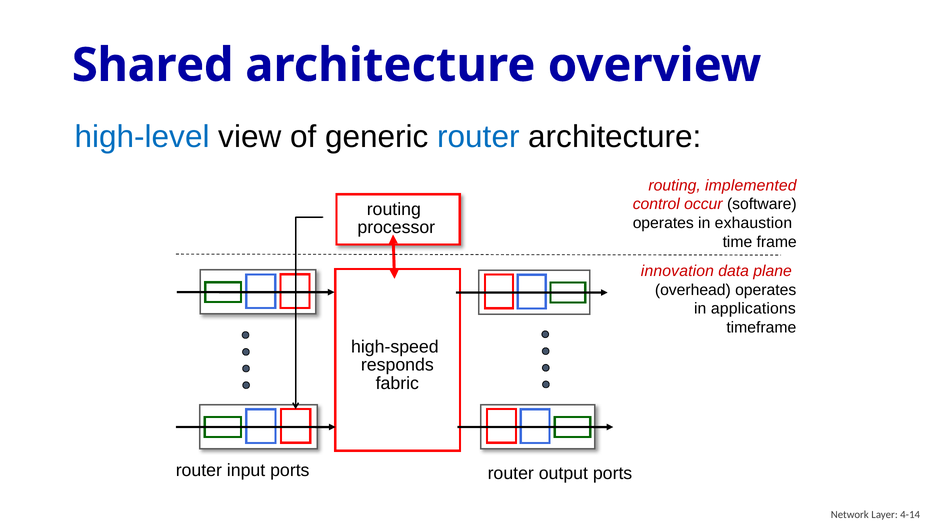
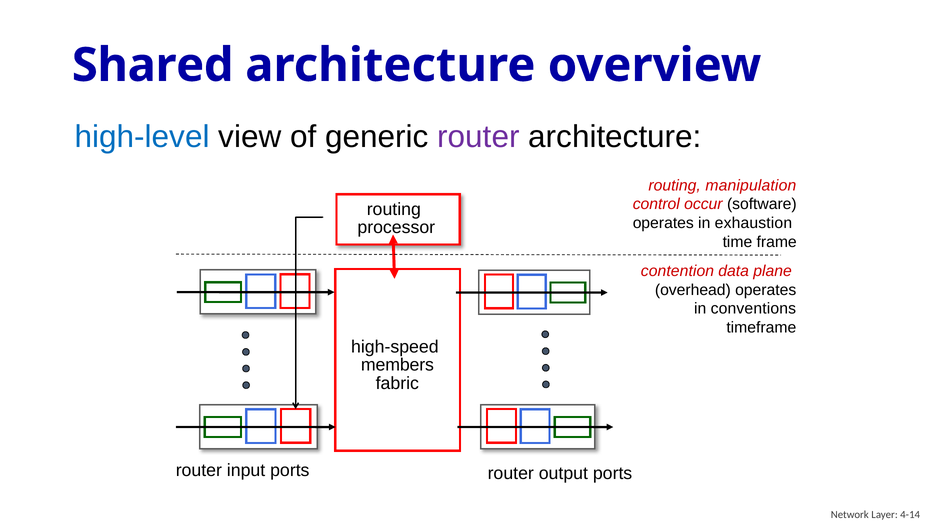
router at (478, 136) colour: blue -> purple
implemented: implemented -> manipulation
innovation: innovation -> contention
applications: applications -> conventions
responds: responds -> members
